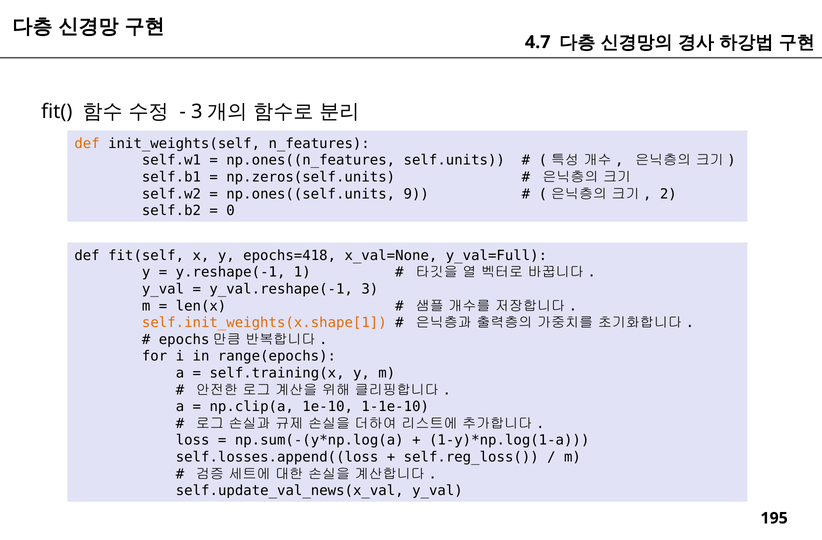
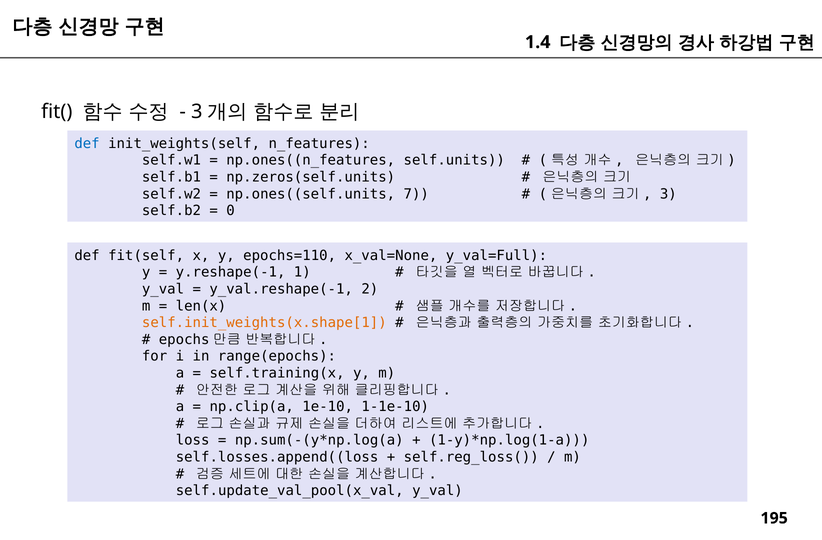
4.7: 4.7 -> 1.4
def at (87, 143) colour: orange -> blue
9: 9 -> 7
2: 2 -> 3
epochs=418: epochs=418 -> epochs=110
3: 3 -> 2
self.update_val_news(x_val: self.update_val_news(x_val -> self.update_val_pool(x_val
